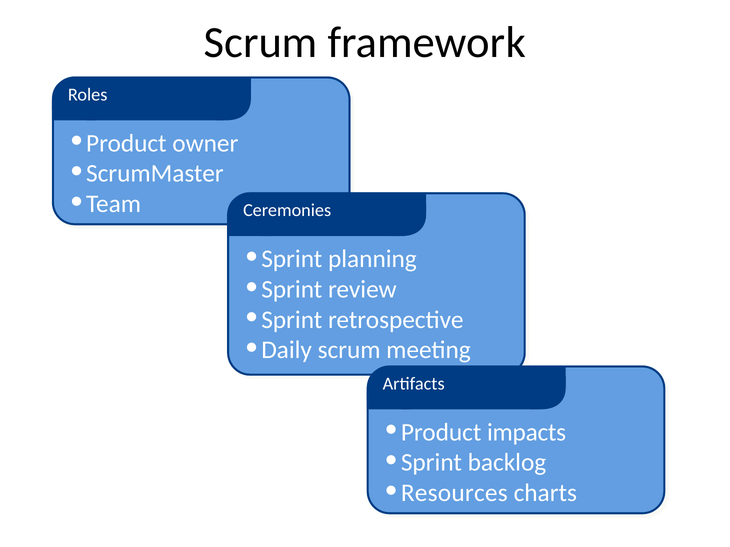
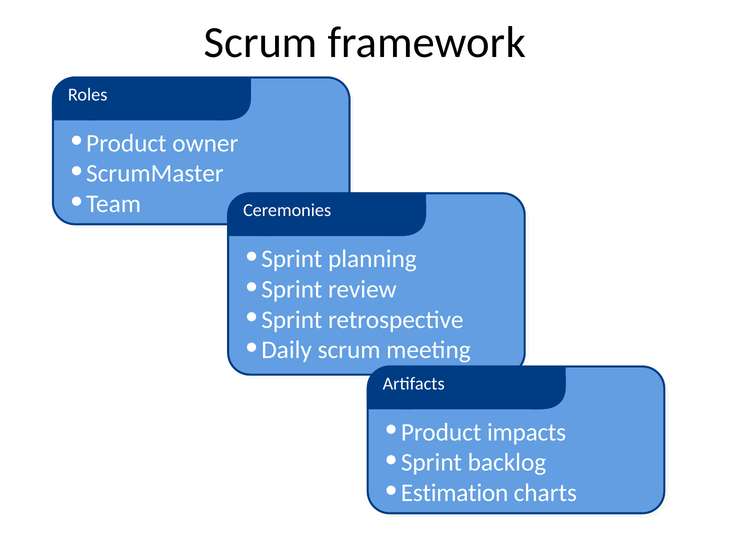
Resources: Resources -> Estimation
